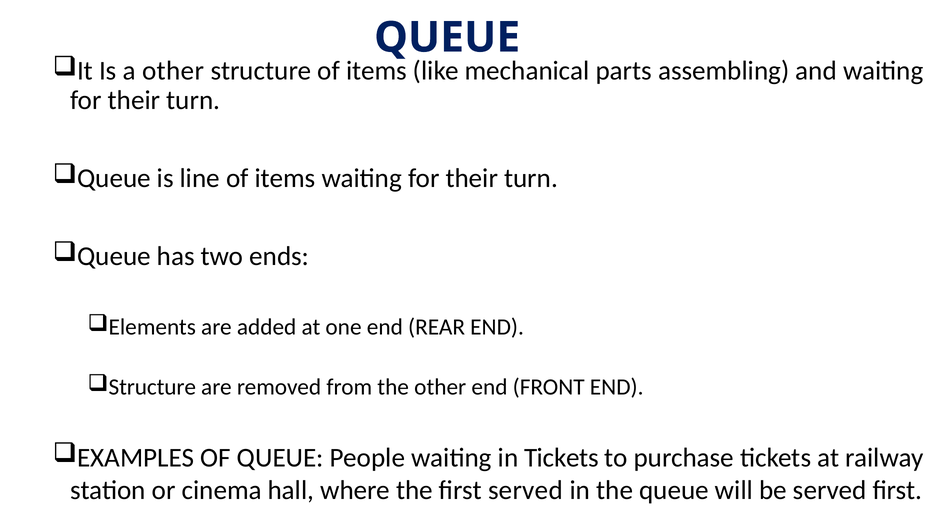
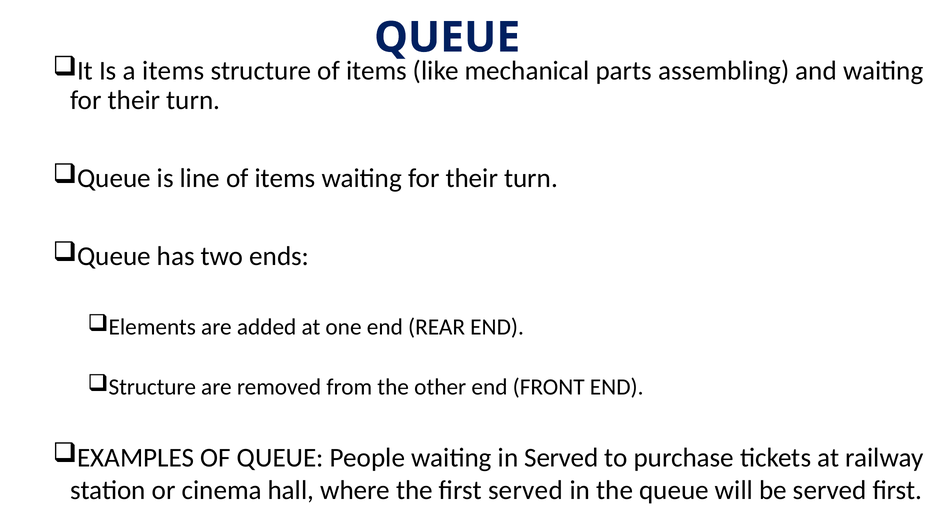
a other: other -> items
in Tickets: Tickets -> Served
